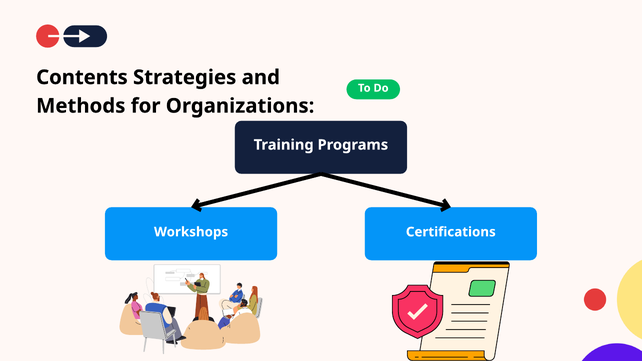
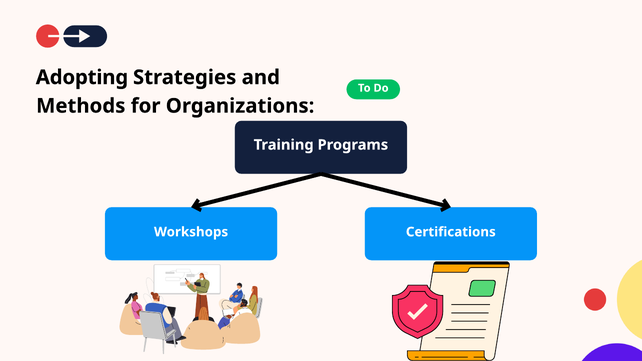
Contents: Contents -> Adopting
